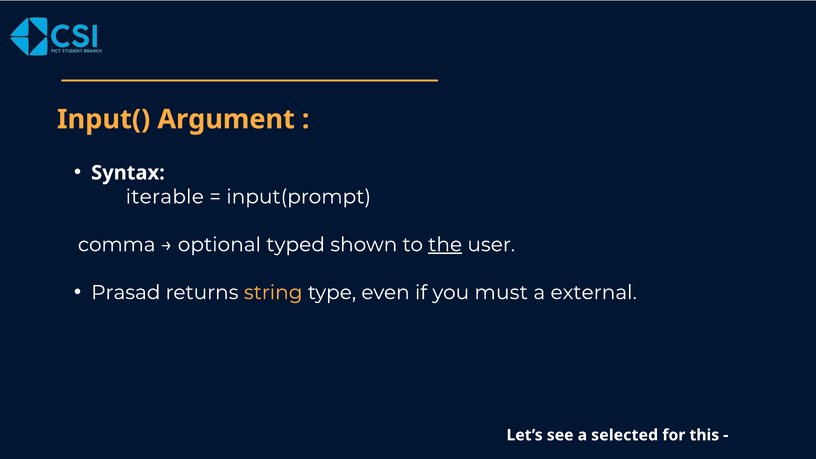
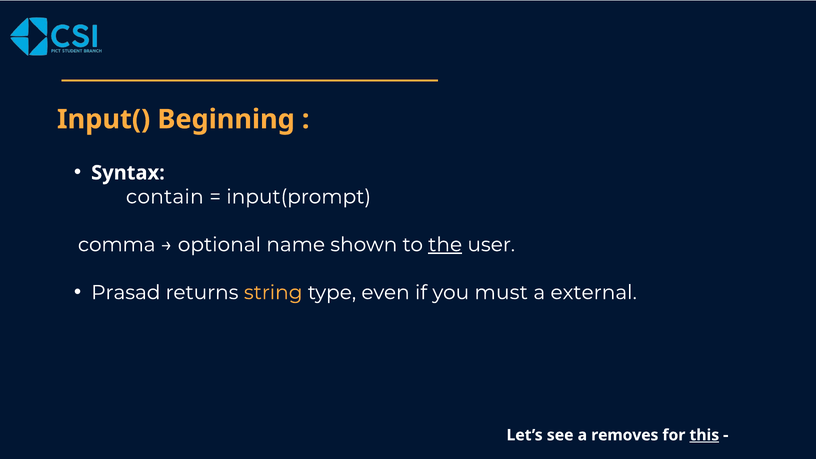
Argument: Argument -> Beginning
iterable: iterable -> contain
typed: typed -> name
selected: selected -> removes
this underline: none -> present
